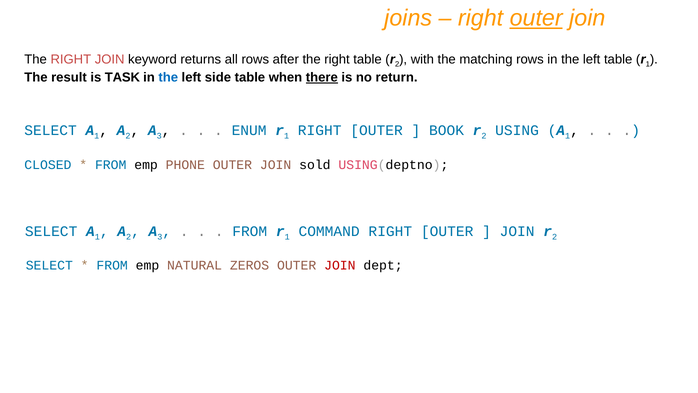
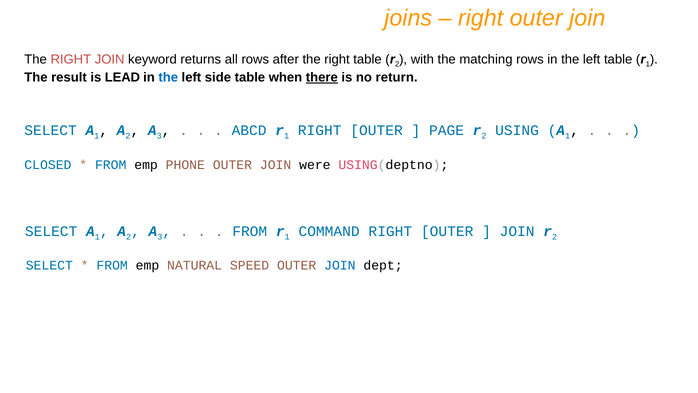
outer at (536, 18) underline: present -> none
TASK: TASK -> LEAD
ENUM: ENUM -> ABCD
BOOK: BOOK -> PAGE
sold: sold -> were
ZEROS: ZEROS -> SPEED
JOIN at (340, 265) colour: red -> blue
